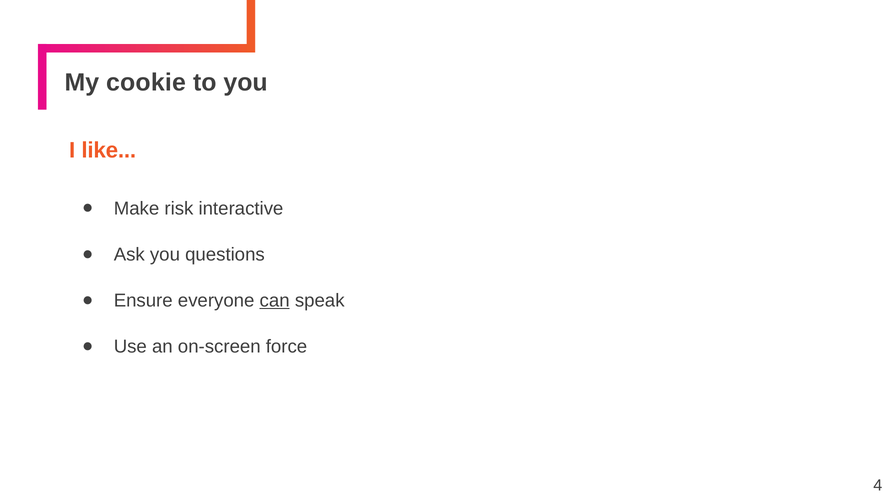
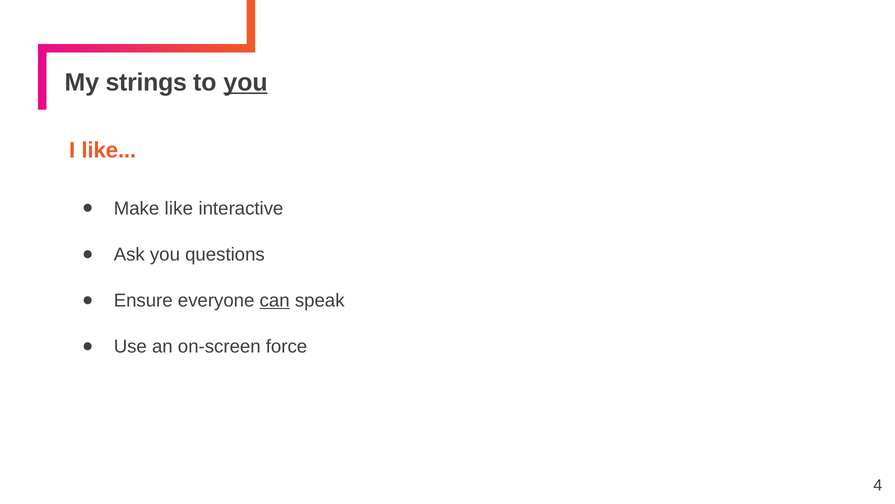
cookie: cookie -> strings
you at (246, 83) underline: none -> present
Make risk: risk -> like
